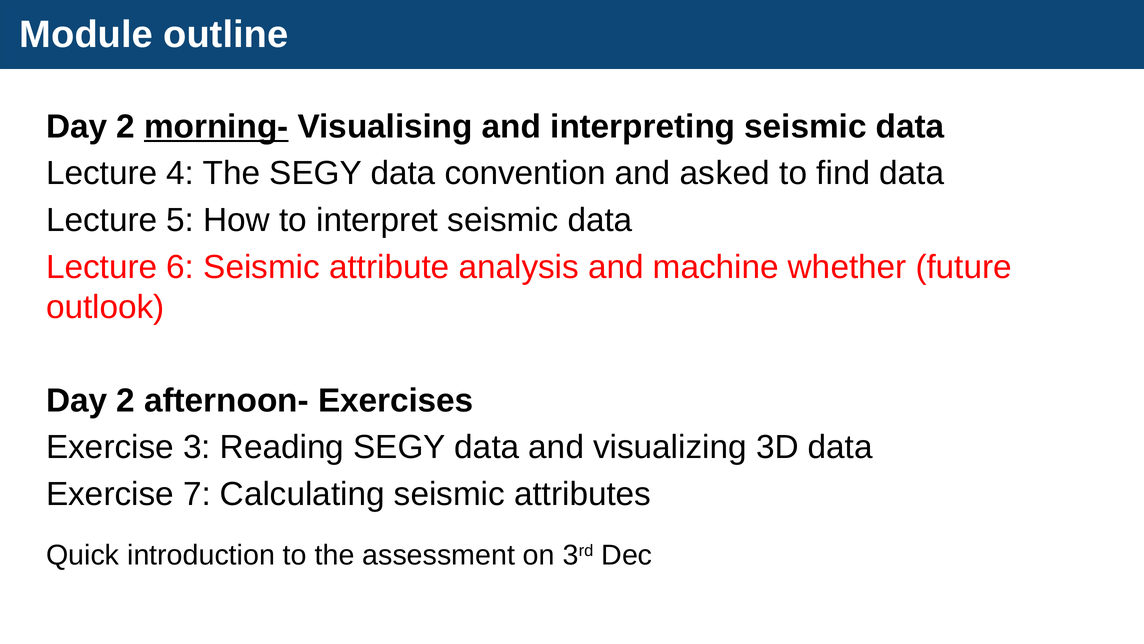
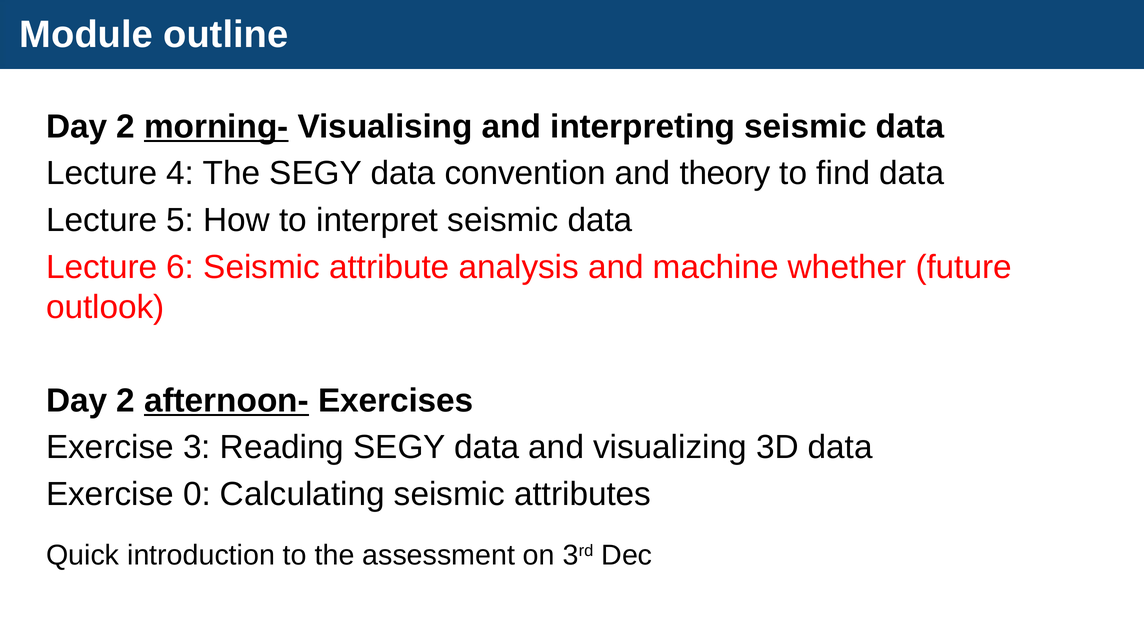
asked: asked -> theory
afternoon- underline: none -> present
7: 7 -> 0
